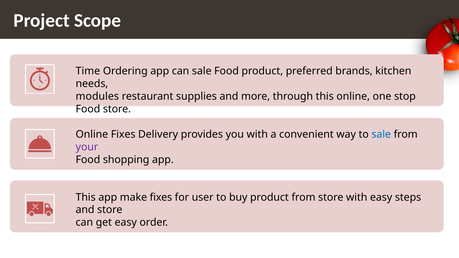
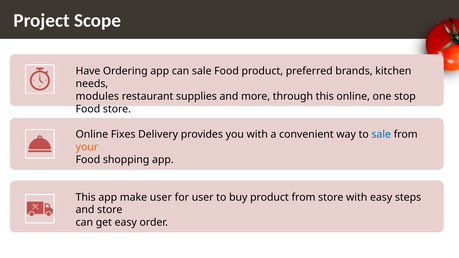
Time: Time -> Have
your colour: purple -> orange
make fixes: fixes -> user
